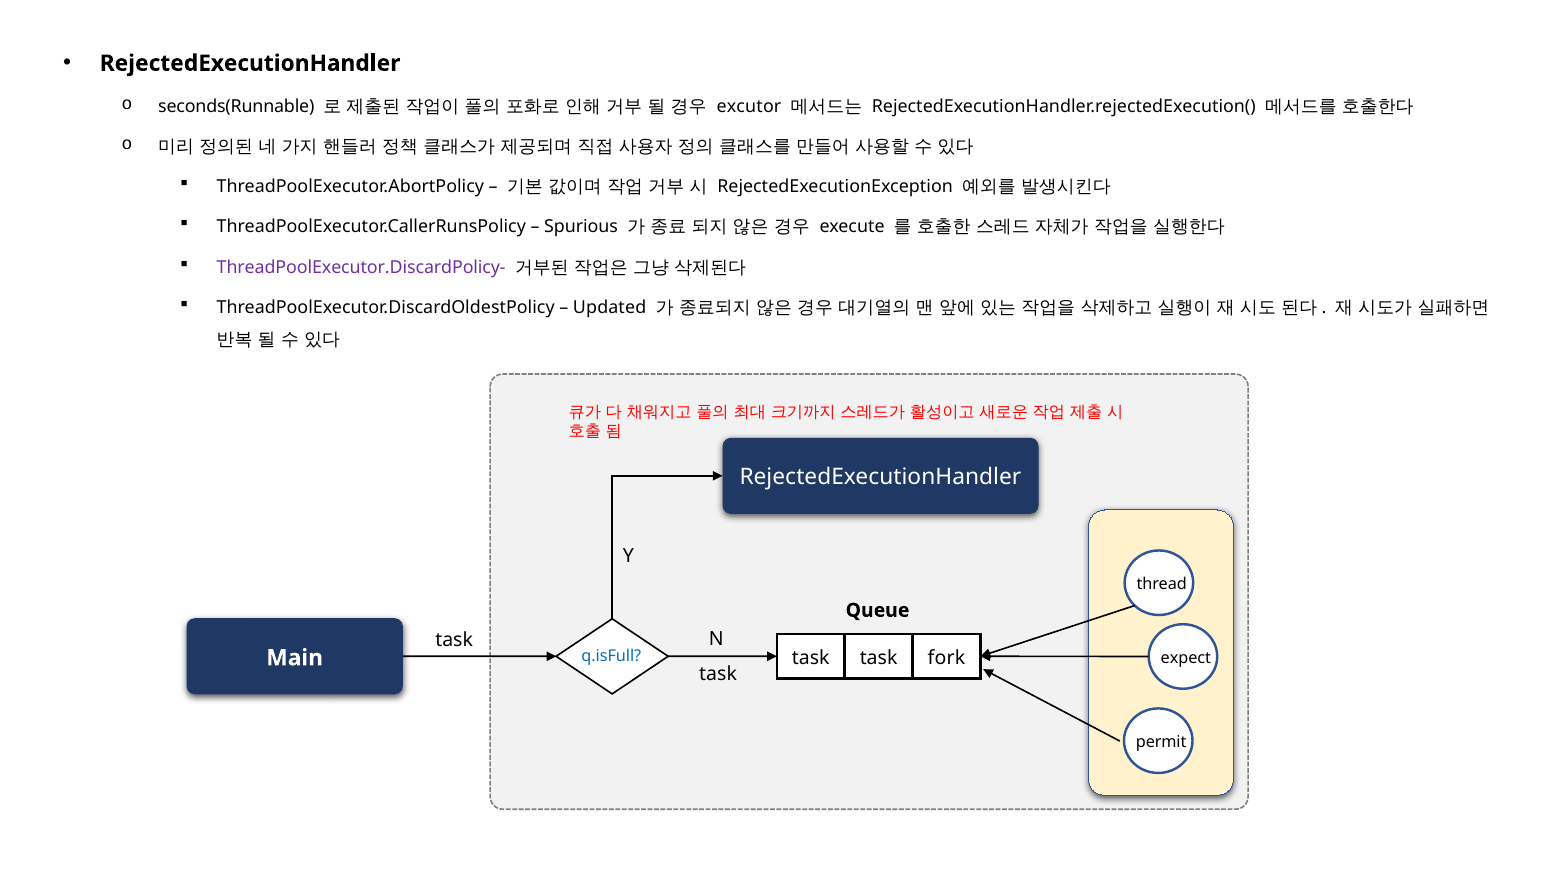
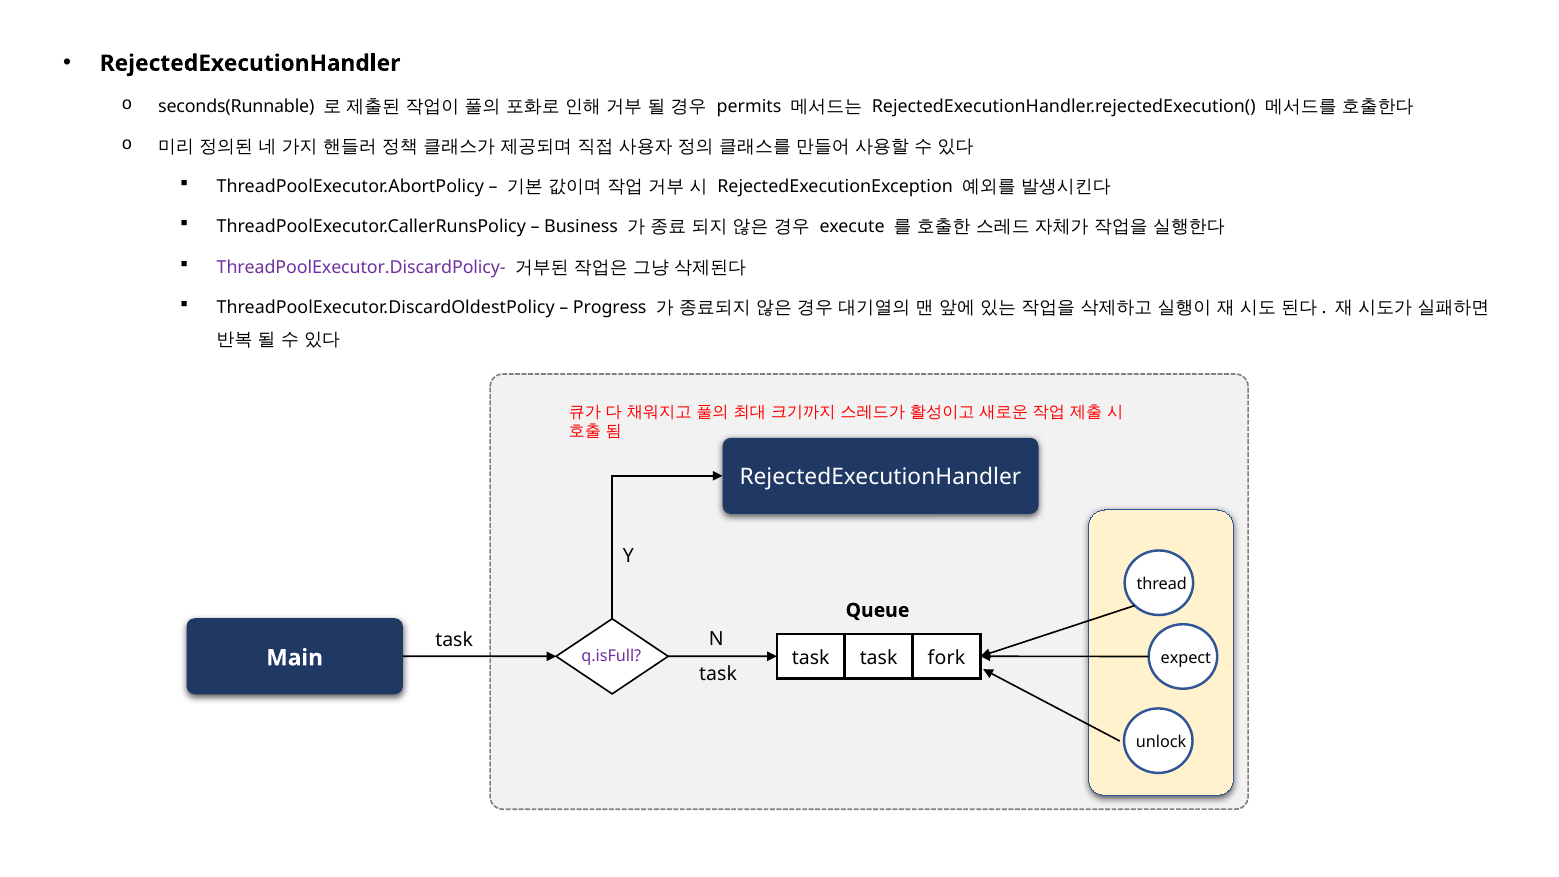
excutor: excutor -> permits
Spurious: Spurious -> Business
Updated: Updated -> Progress
q.isFull colour: blue -> purple
permit: permit -> unlock
